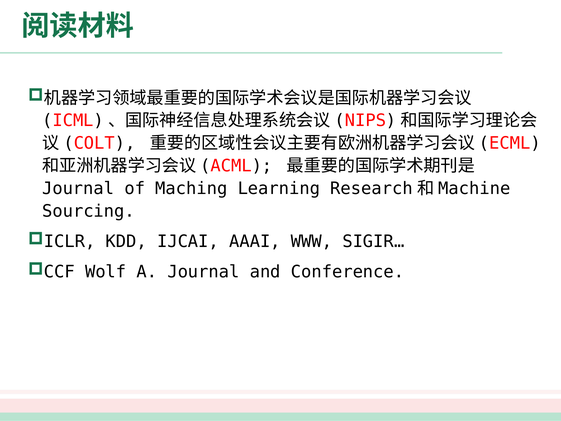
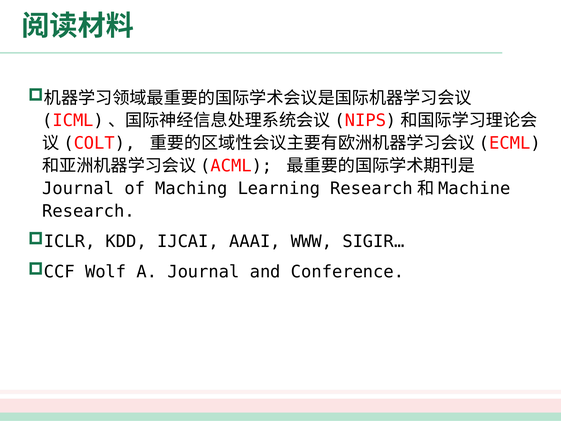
Sourcing at (88, 211): Sourcing -> Research
